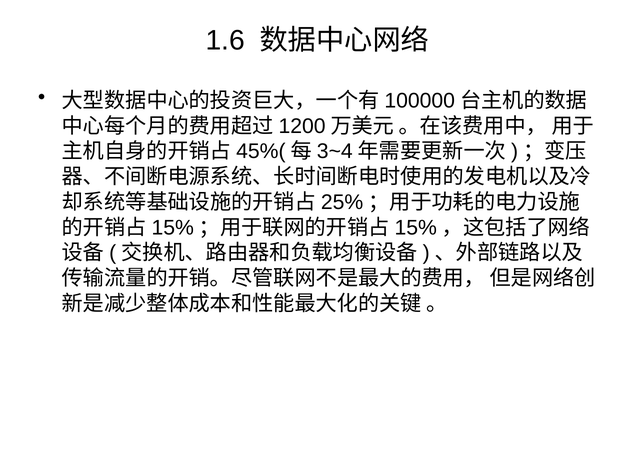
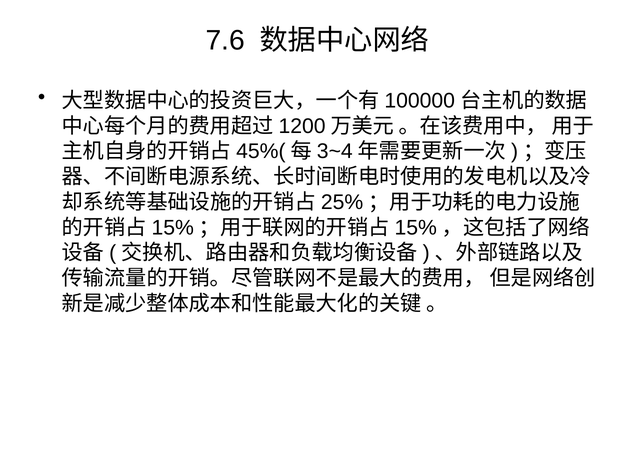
1.6: 1.6 -> 7.6
